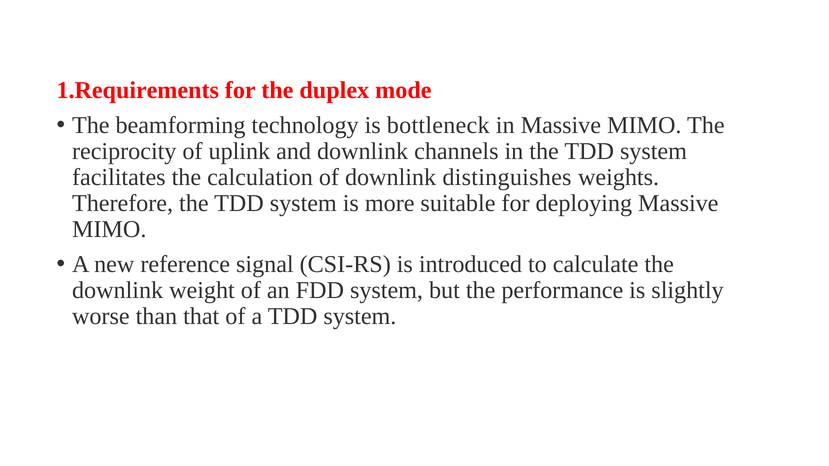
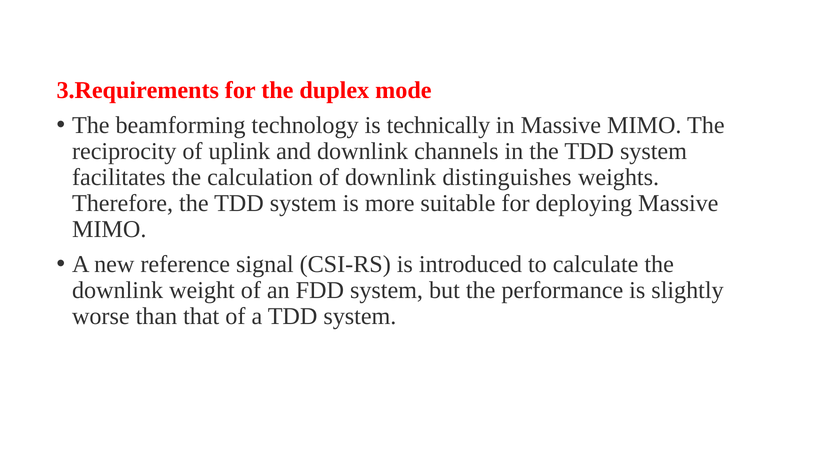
1.Requirements: 1.Requirements -> 3.Requirements
bottleneck: bottleneck -> technically
